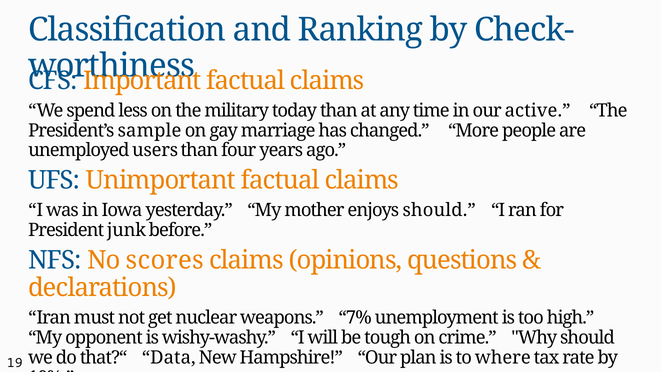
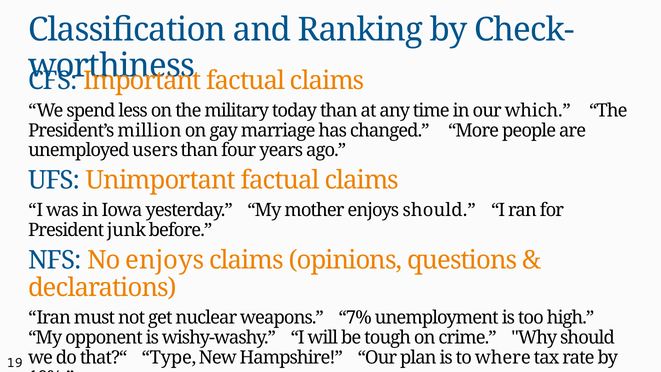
active: active -> which
sample: sample -> million
No scores: scores -> enjoys
Data: Data -> Type
